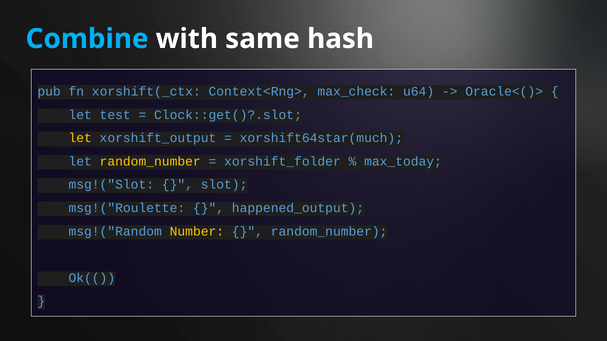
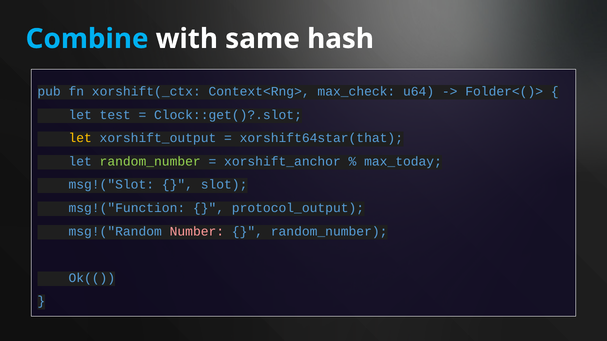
Oracle<()>: Oracle<()> -> Folder<()>
xorshift64star(much: xorshift64star(much -> xorshift64star(that
random_number at (150, 162) colour: yellow -> light green
xorshift_folder: xorshift_folder -> xorshift_anchor
msg!("Roulette: msg!("Roulette -> msg!("Function
happened_output: happened_output -> protocol_output
Number colour: yellow -> pink
